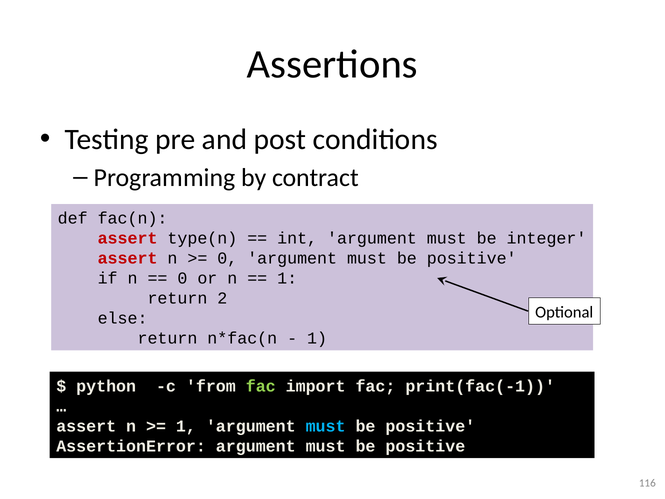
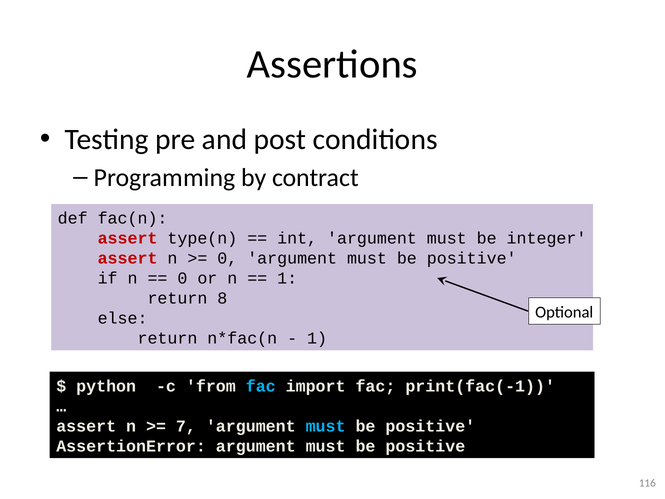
2: 2 -> 8
fac at (261, 386) colour: light green -> light blue
1 at (186, 426): 1 -> 7
